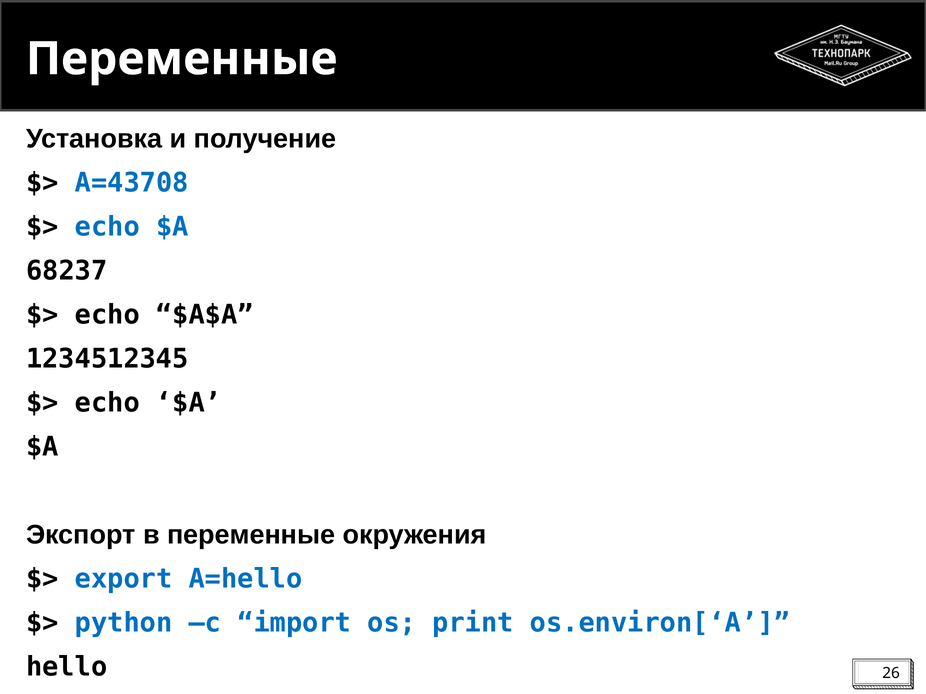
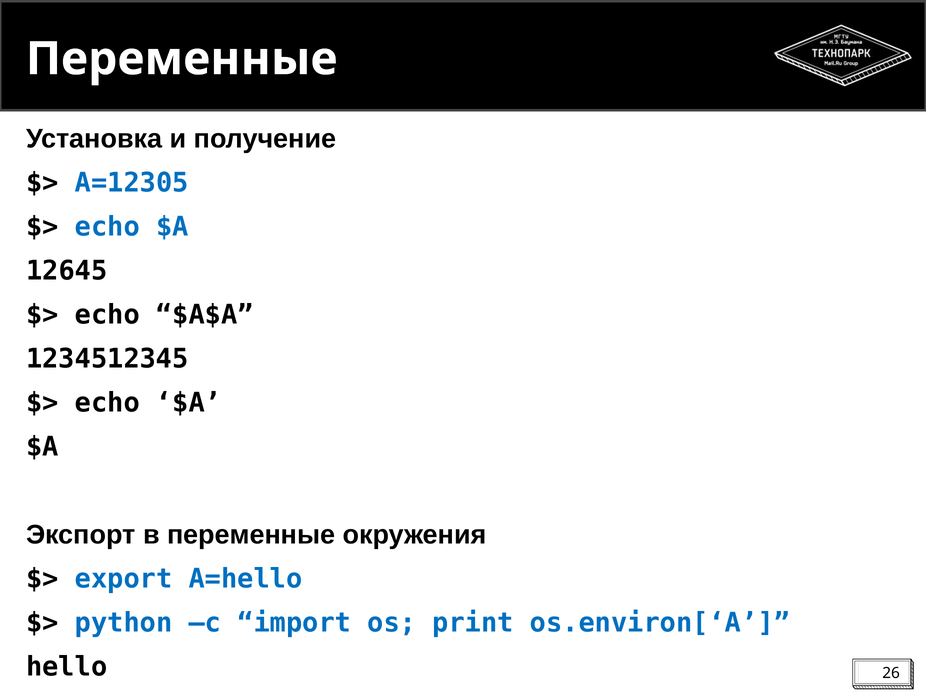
A=43708: A=43708 -> A=12305
68237: 68237 -> 12645
